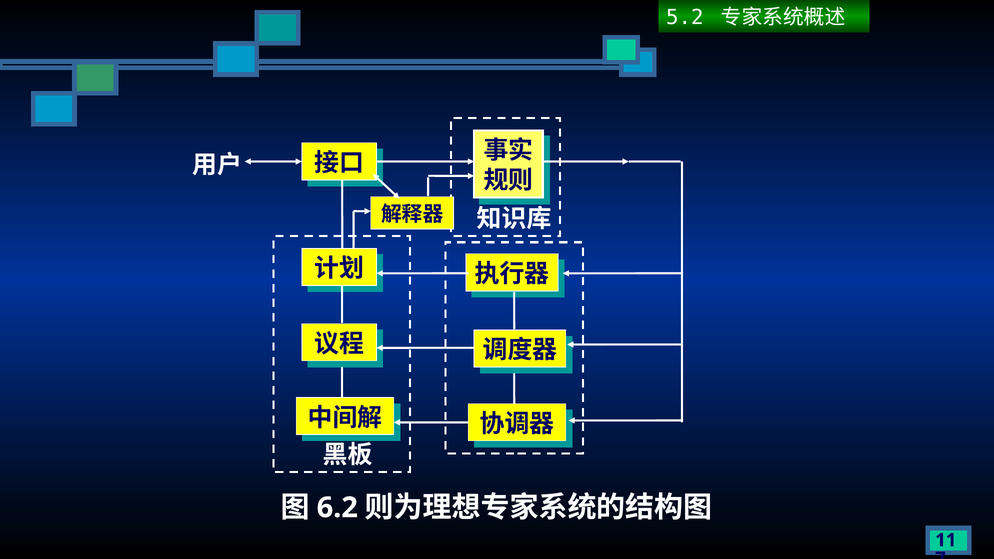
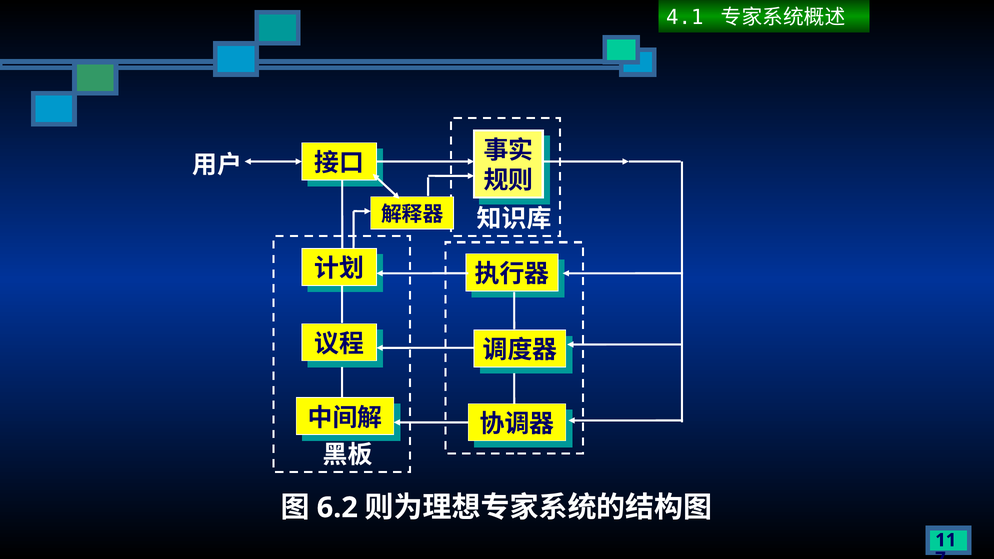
5.2: 5.2 -> 4.1
